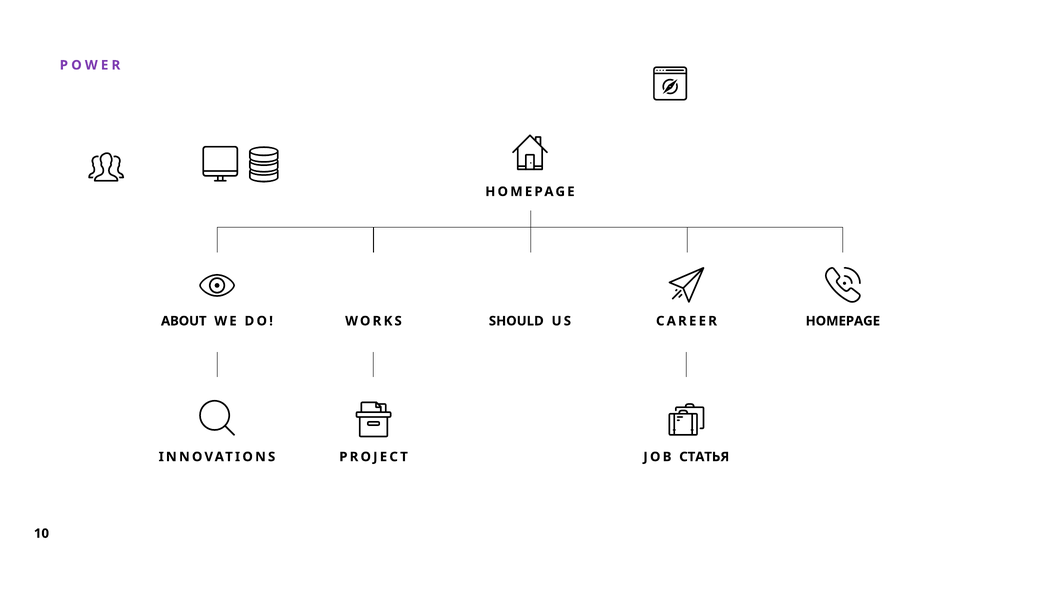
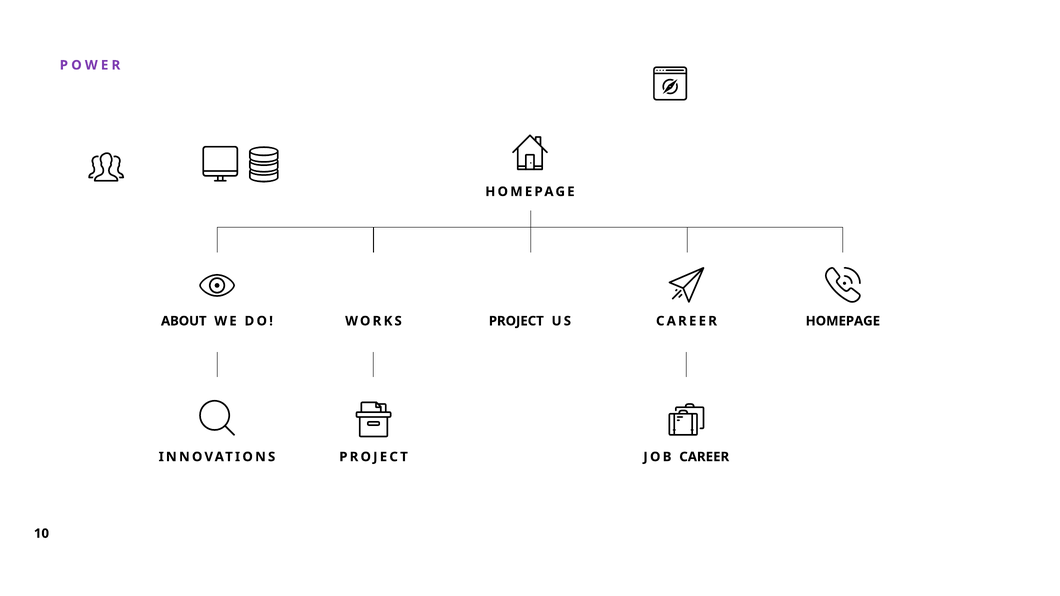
WORKS SHOULD: SHOULD -> PROJECT
JOB СТАТЬЯ: СТАТЬЯ -> CAREER
